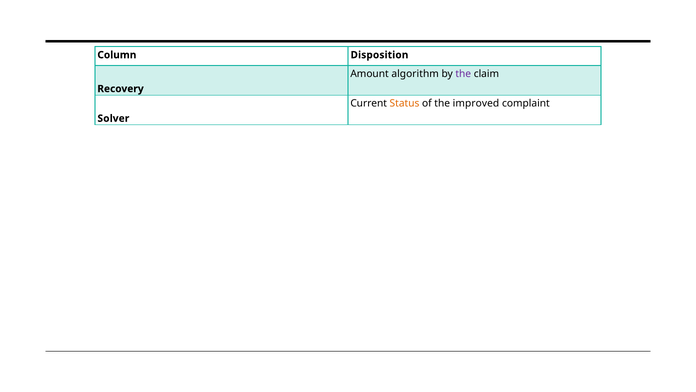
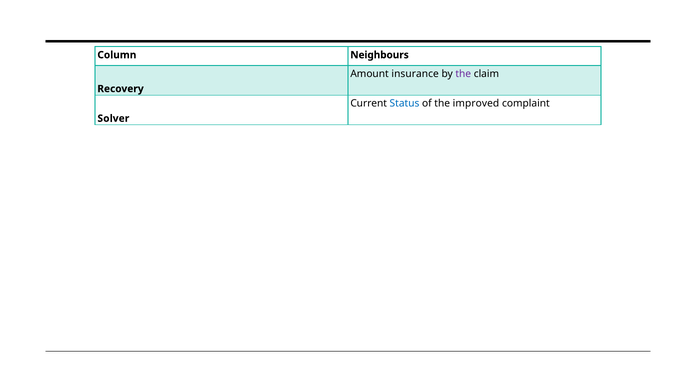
Disposition: Disposition -> Neighbours
algorithm: algorithm -> insurance
Status colour: orange -> blue
